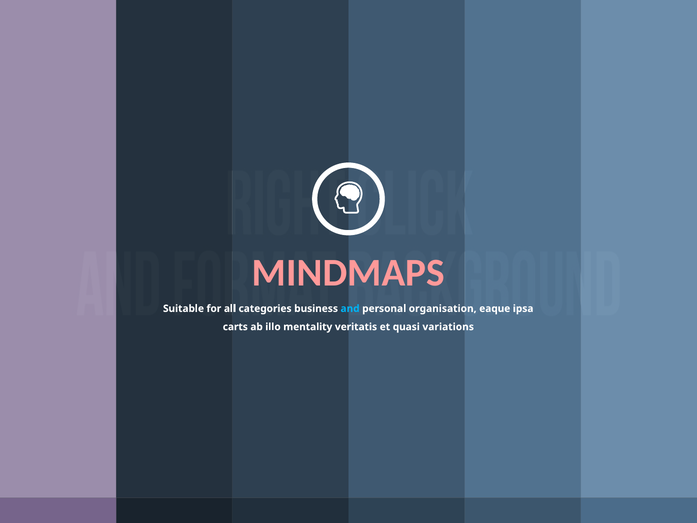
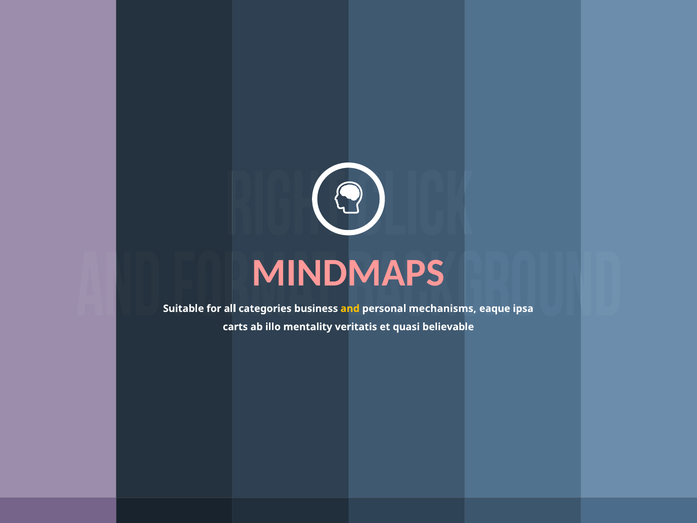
and colour: light blue -> yellow
organisation: organisation -> mechanisms
variations: variations -> believable
